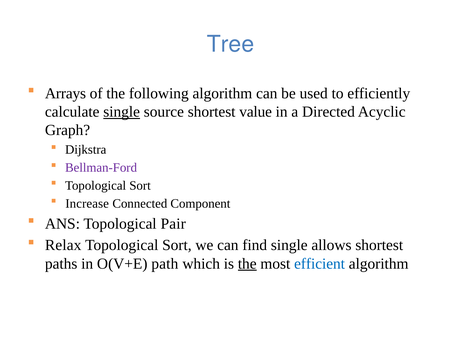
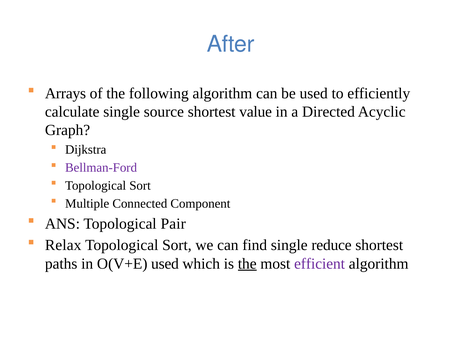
Tree: Tree -> After
single at (122, 112) underline: present -> none
Increase: Increase -> Multiple
allows: allows -> reduce
O(V+E path: path -> used
efficient colour: blue -> purple
